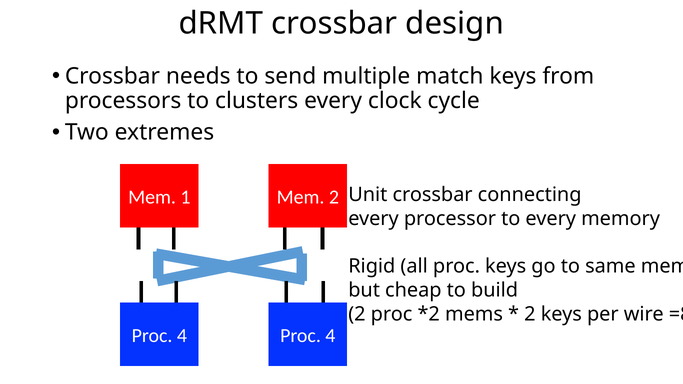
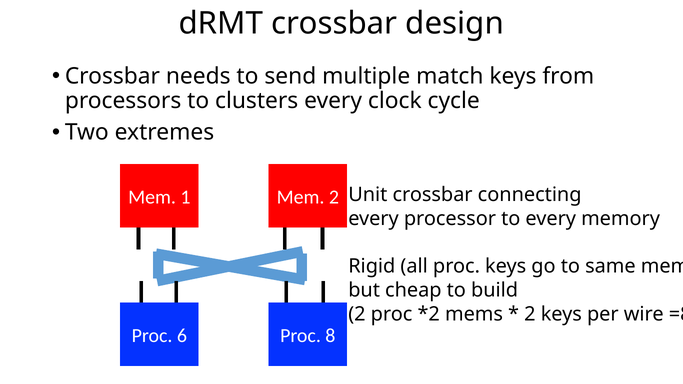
4 at (182, 336): 4 -> 6
4 at (330, 336): 4 -> 8
